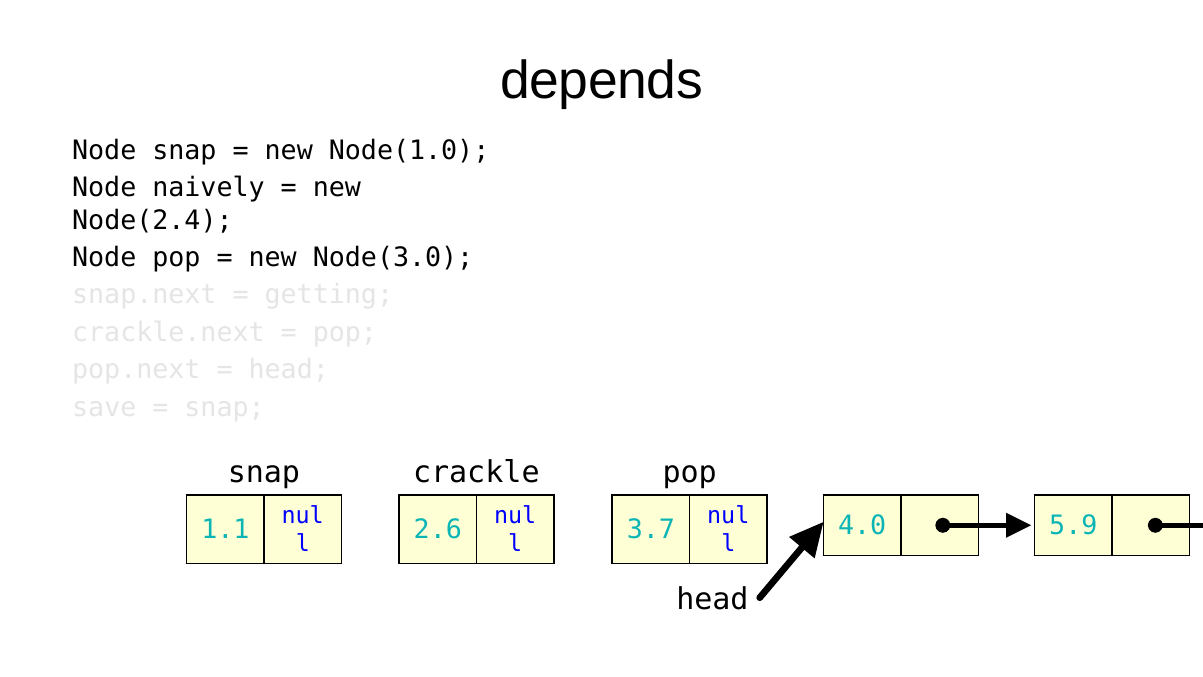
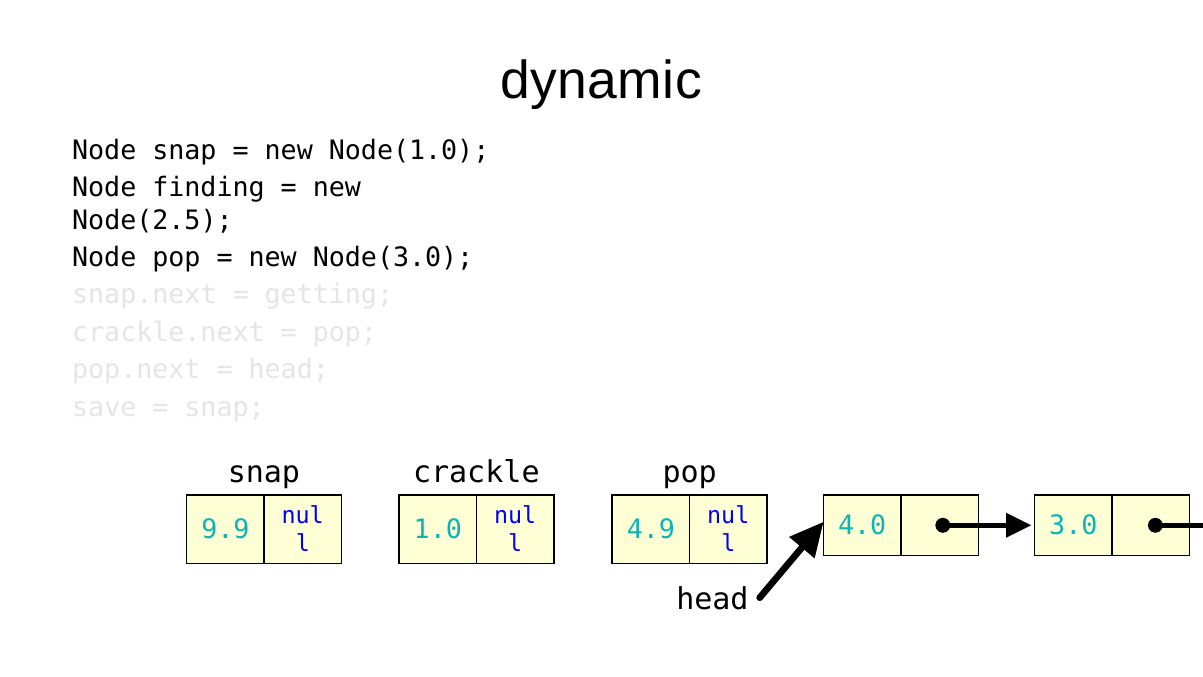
depends: depends -> dynamic
naively: naively -> finding
Node(2.4: Node(2.4 -> Node(2.5
5.9: 5.9 -> 3.0
1.1: 1.1 -> 9.9
2.6: 2.6 -> 1.0
3.7: 3.7 -> 4.9
